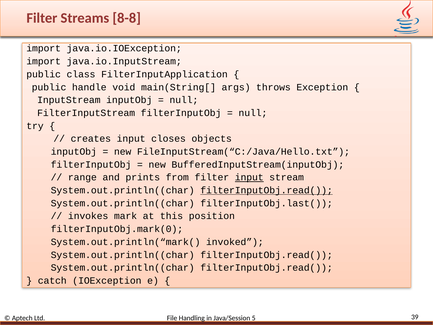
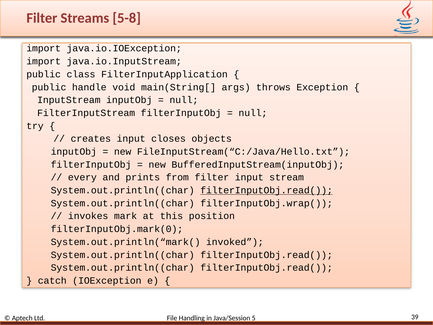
8-8: 8-8 -> 5-8
range: range -> every
input at (249, 177) underline: present -> none
filterInputObj.last(: filterInputObj.last( -> filterInputObj.wrap(
